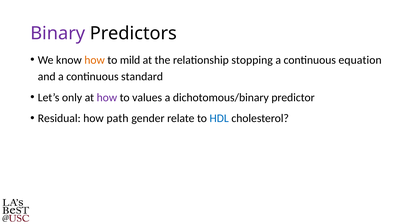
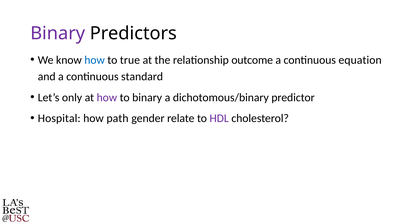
how at (95, 60) colour: orange -> blue
mild: mild -> true
stopping: stopping -> outcome
to values: values -> binary
Residual: Residual -> Hospital
HDL colour: blue -> purple
